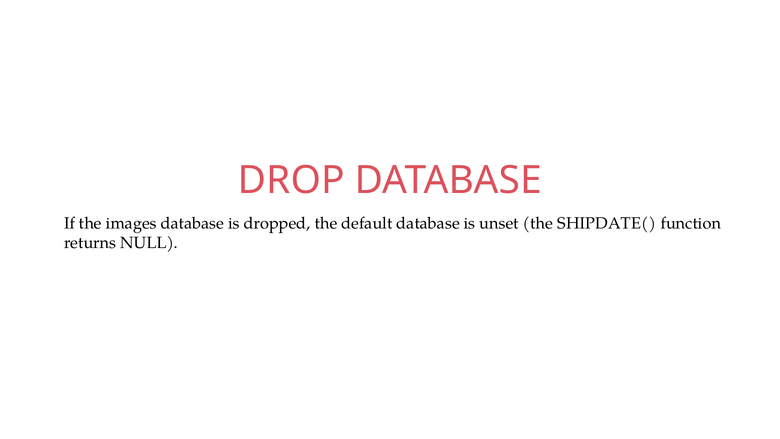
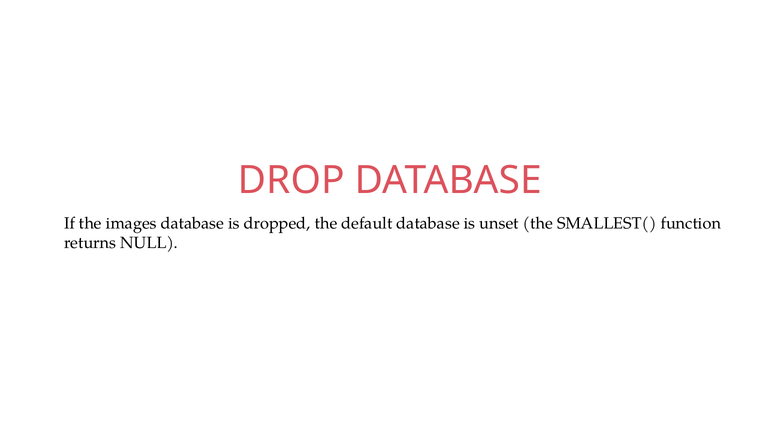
SHIPDATE(: SHIPDATE( -> SMALLEST(
